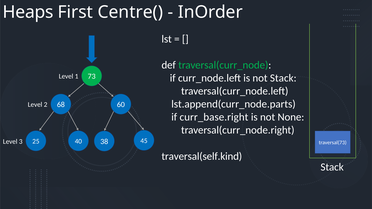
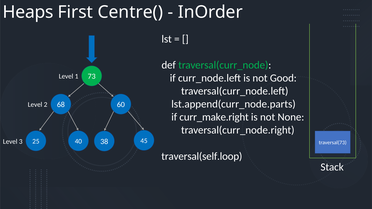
not Stack: Stack -> Good
curr_base.right: curr_base.right -> curr_make.right
traversal(self.kind: traversal(self.kind -> traversal(self.loop
